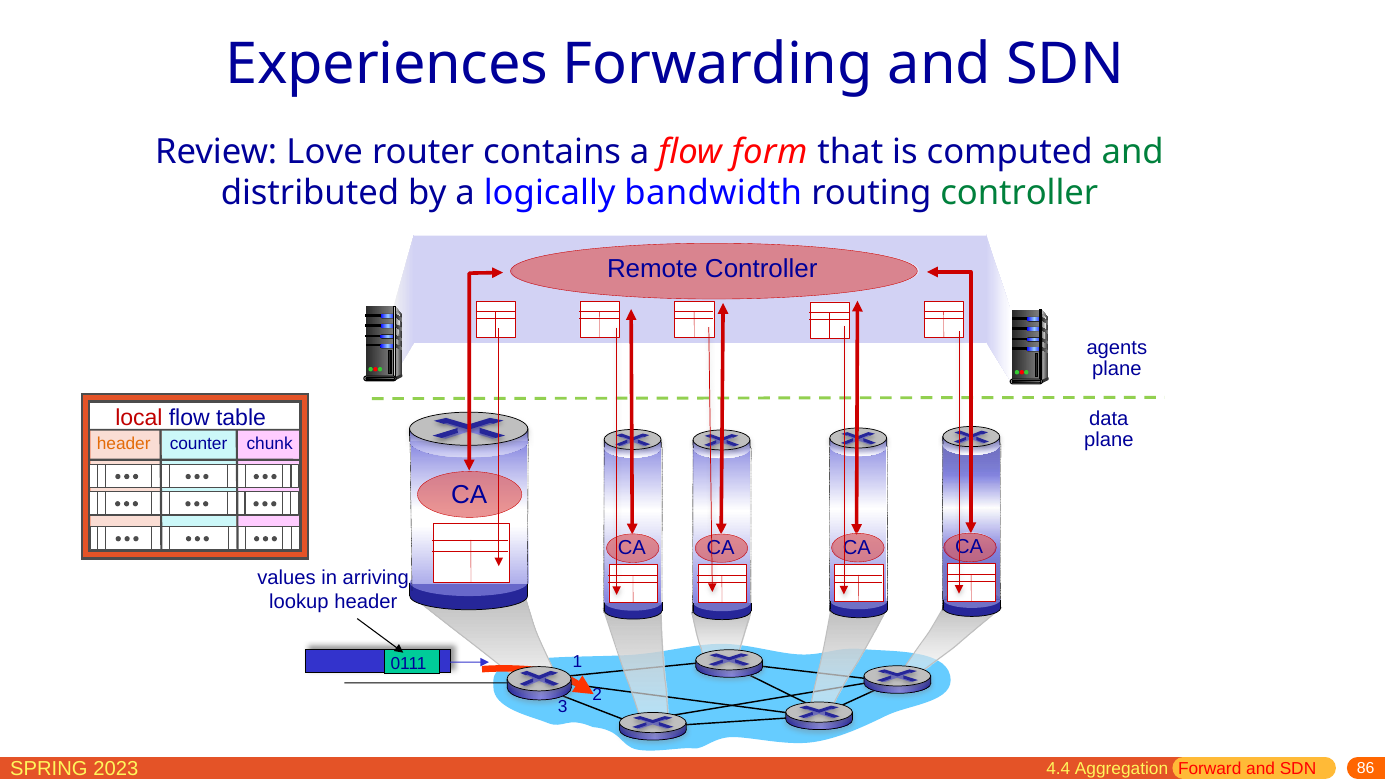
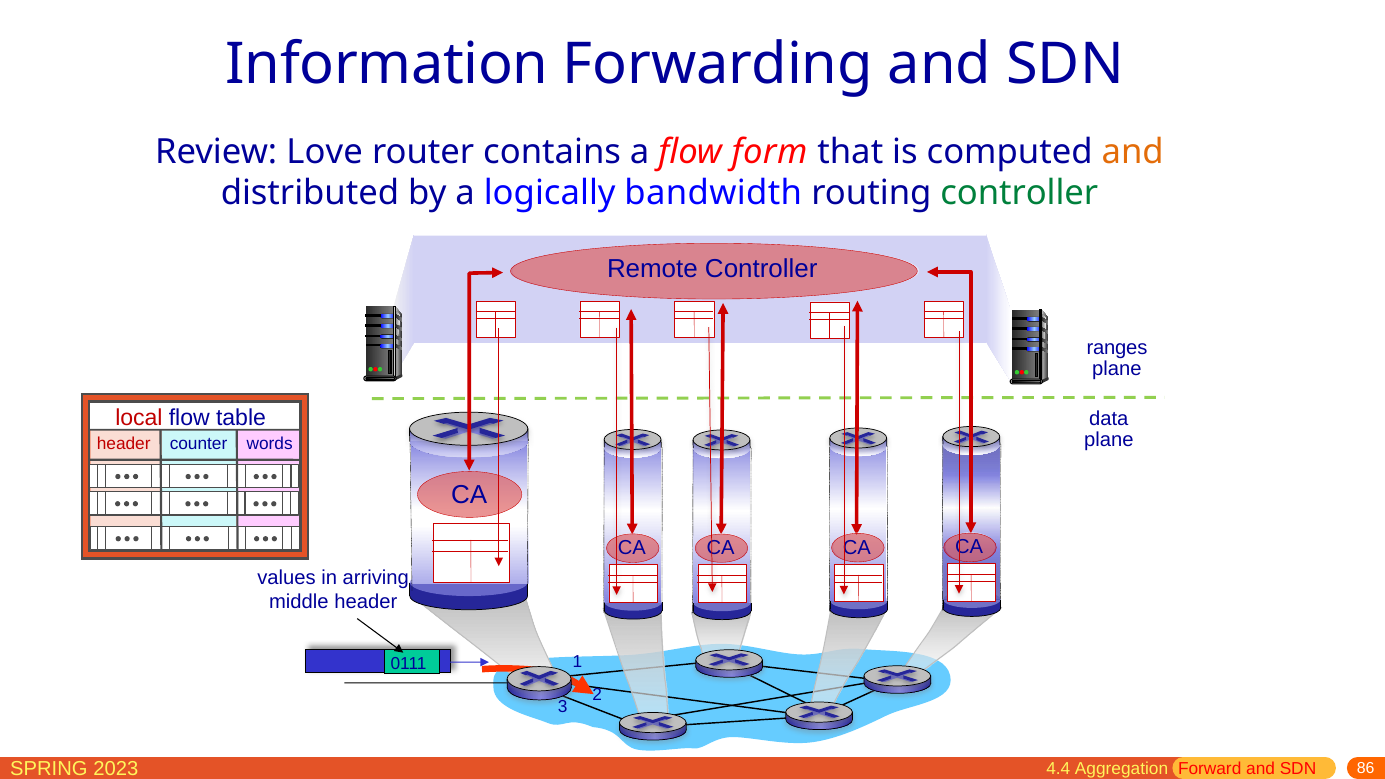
Experiences: Experiences -> Information
and at (1133, 152) colour: green -> orange
agents: agents -> ranges
header at (124, 444) colour: orange -> red
chunk: chunk -> words
lookup: lookup -> middle
